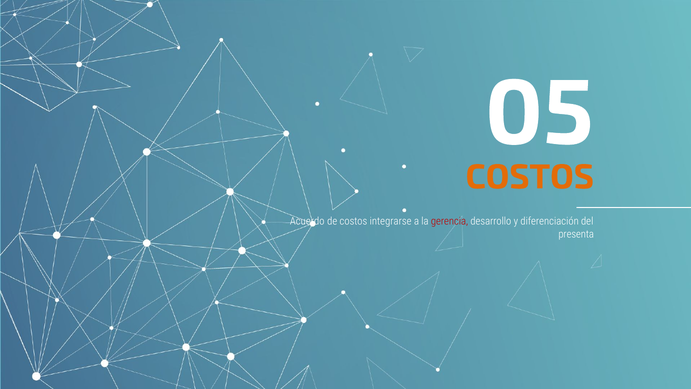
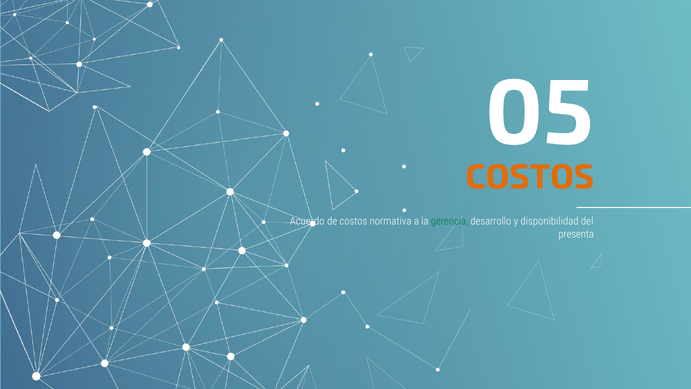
integrarse: integrarse -> normativa
gerencia colour: red -> green
diferenciación: diferenciación -> disponibilidad
